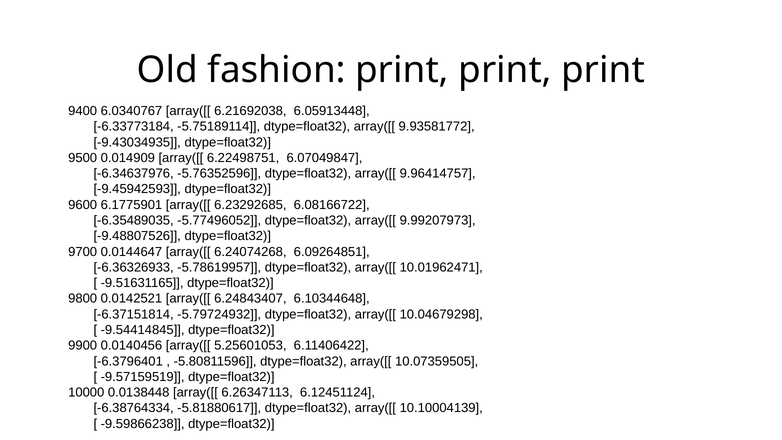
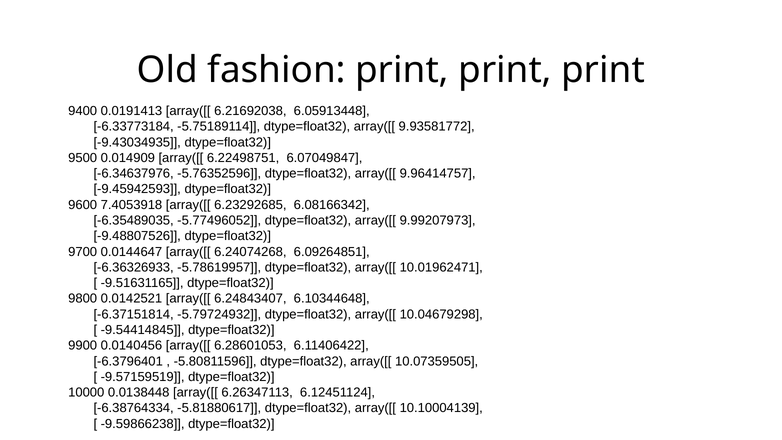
6.0340767: 6.0340767 -> 0.0191413
6.1775901: 6.1775901 -> 7.4053918
6.08166722: 6.08166722 -> 6.08166342
5.25601053: 5.25601053 -> 6.28601053
